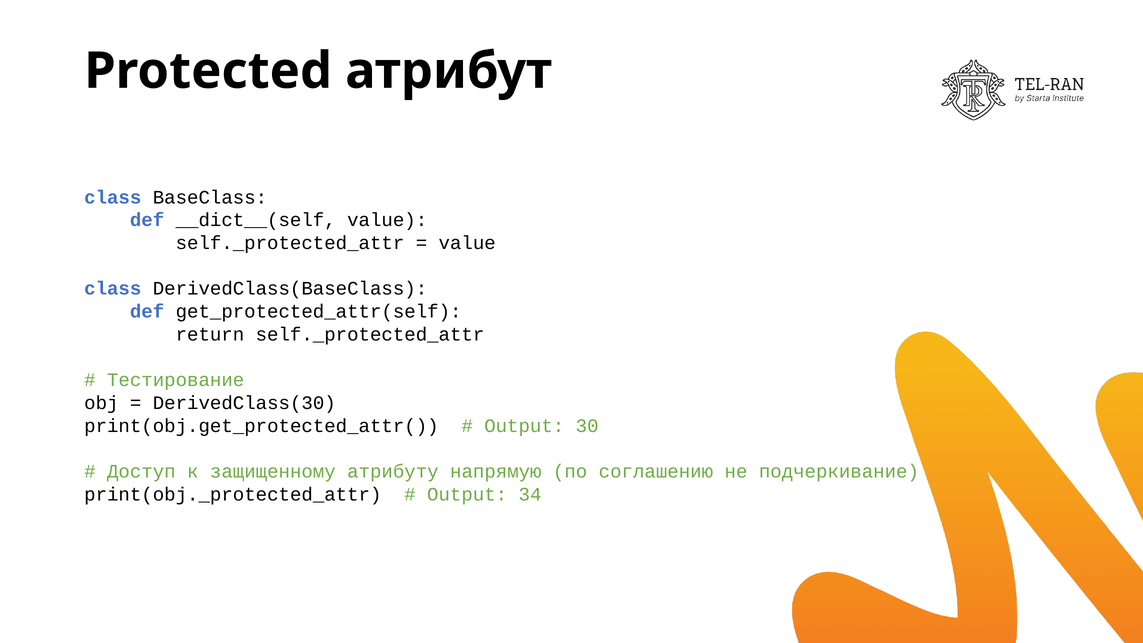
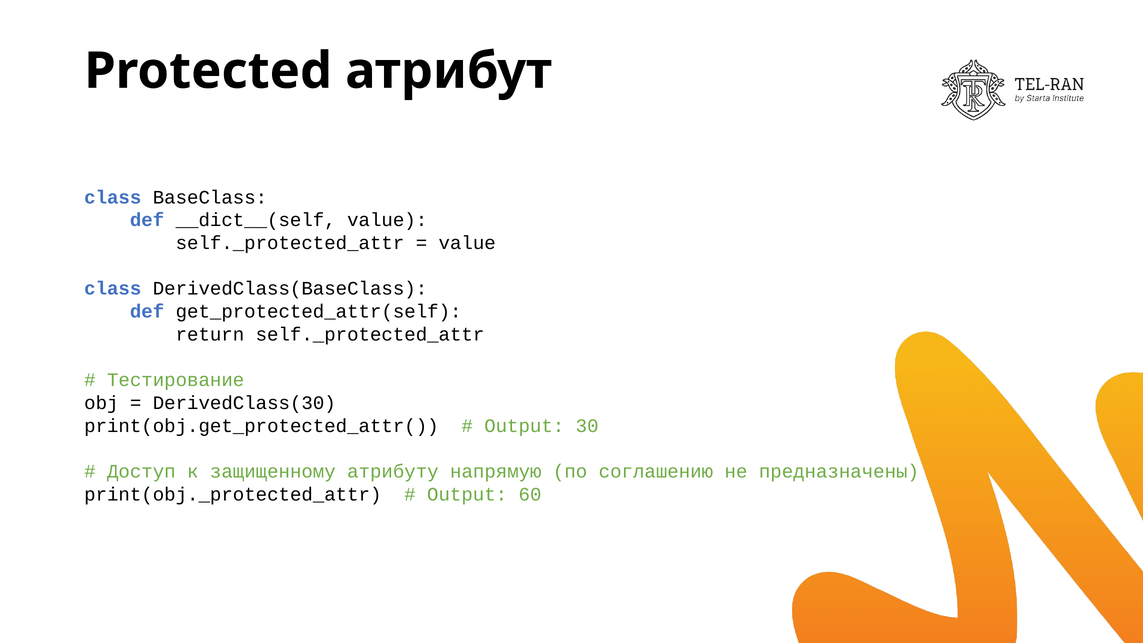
подчеркивание: подчеркивание -> предназначены
34: 34 -> 60
